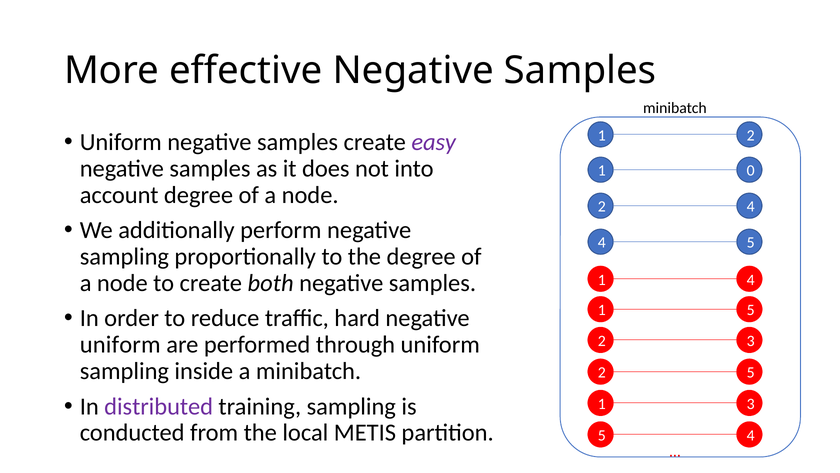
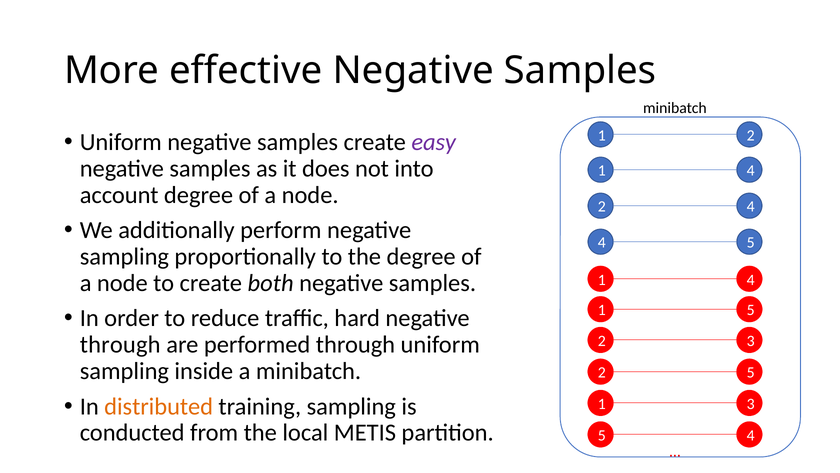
0 at (751, 171): 0 -> 4
uniform at (120, 344): uniform -> through
distributed colour: purple -> orange
